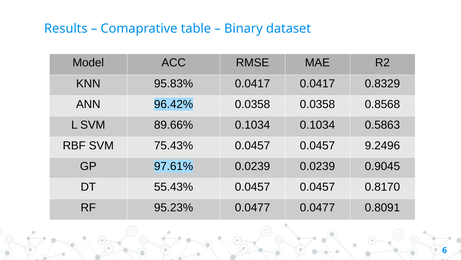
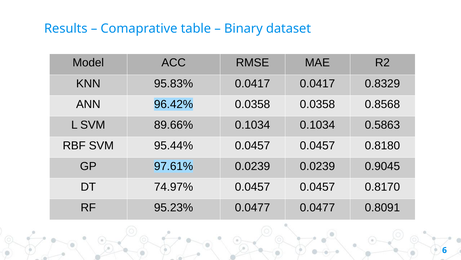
75.43%: 75.43% -> 95.44%
9.2496: 9.2496 -> 0.8180
55.43%: 55.43% -> 74.97%
